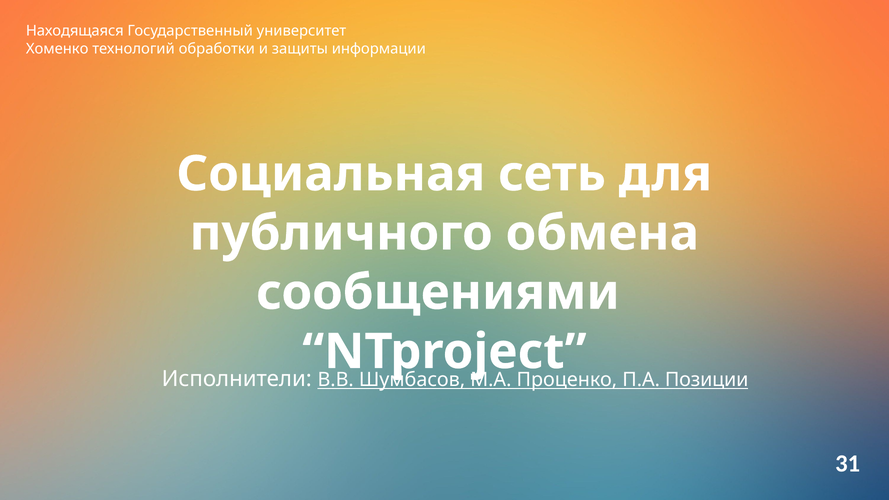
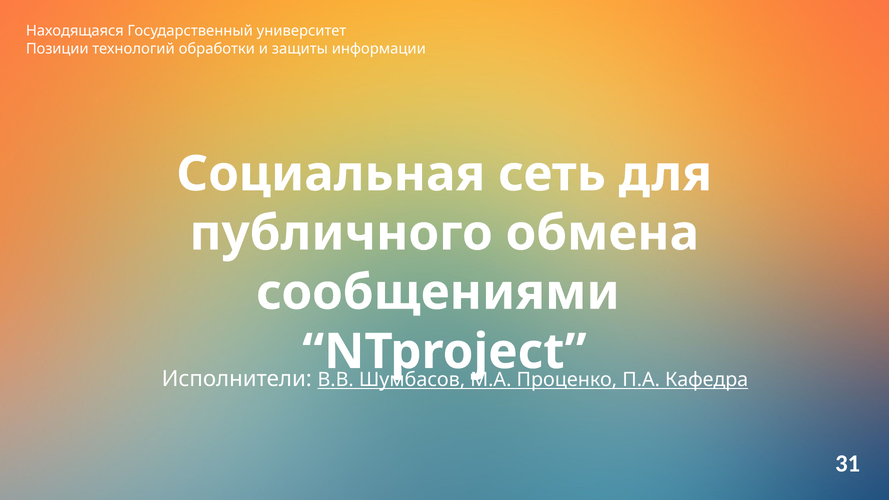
Хоменко: Хоменко -> Позиции
Позиции: Позиции -> Кафедра
